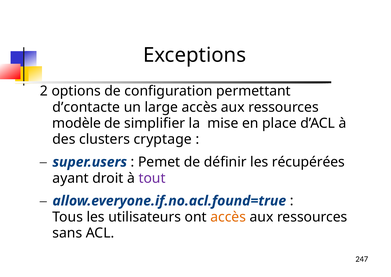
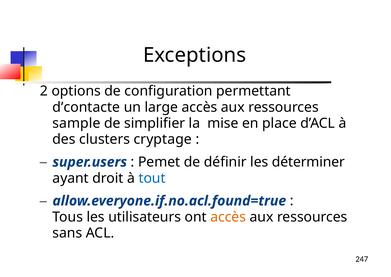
modèle: modèle -> sample
récupérées: récupérées -> déterminer
tout colour: purple -> blue
